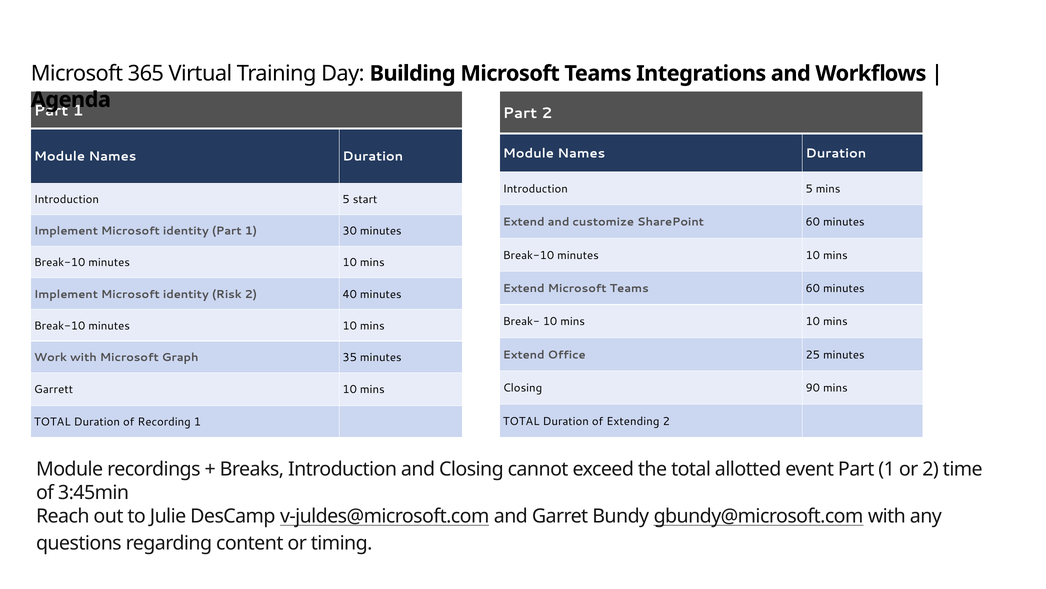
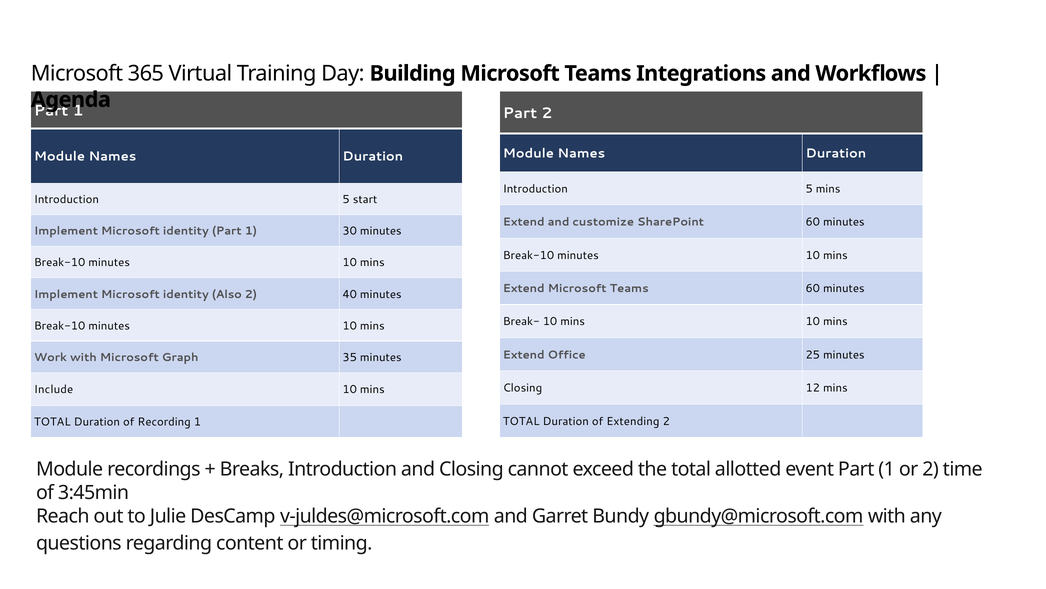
Risk: Risk -> Also
90: 90 -> 12
Garrett: Garrett -> Include
